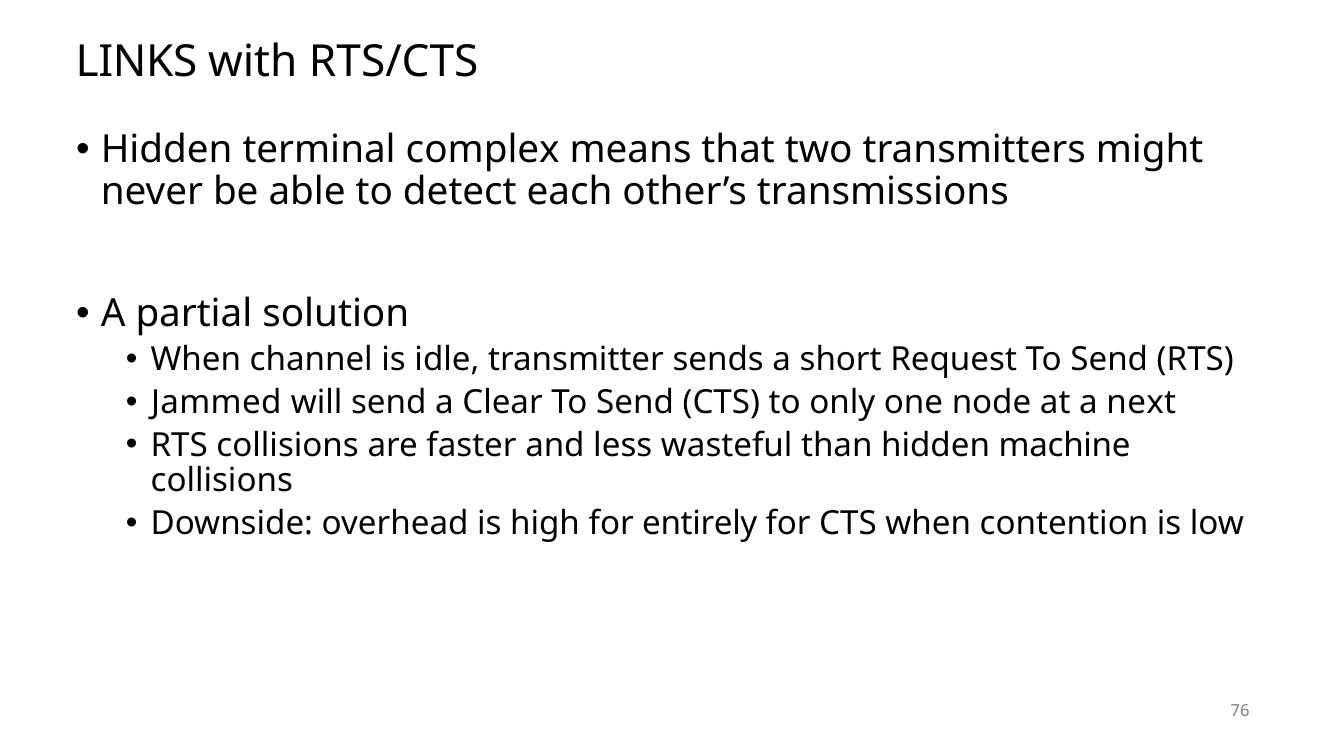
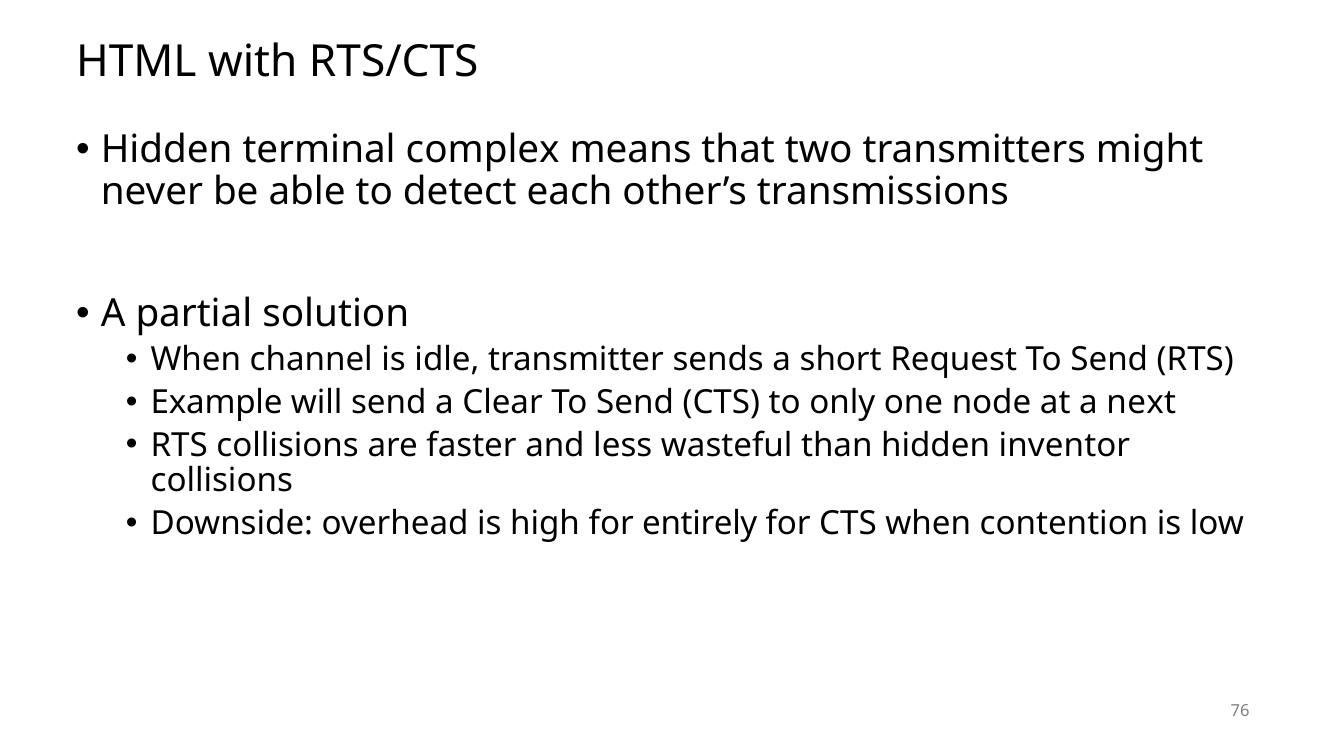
LINKS: LINKS -> HTML
Jammed: Jammed -> Example
machine: machine -> inventor
